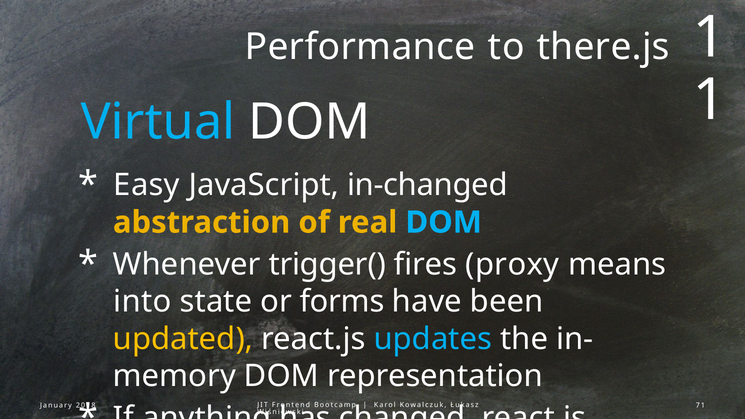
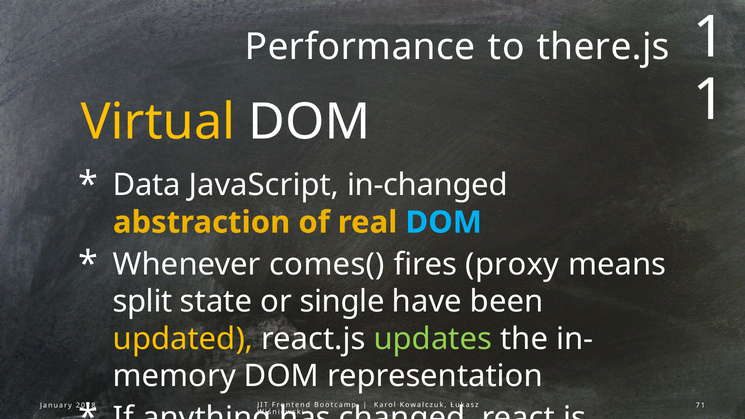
Virtual colour: light blue -> yellow
Easy: Easy -> Data
trigger(: trigger( -> comes(
into: into -> split
forms: forms -> single
updates colour: light blue -> light green
